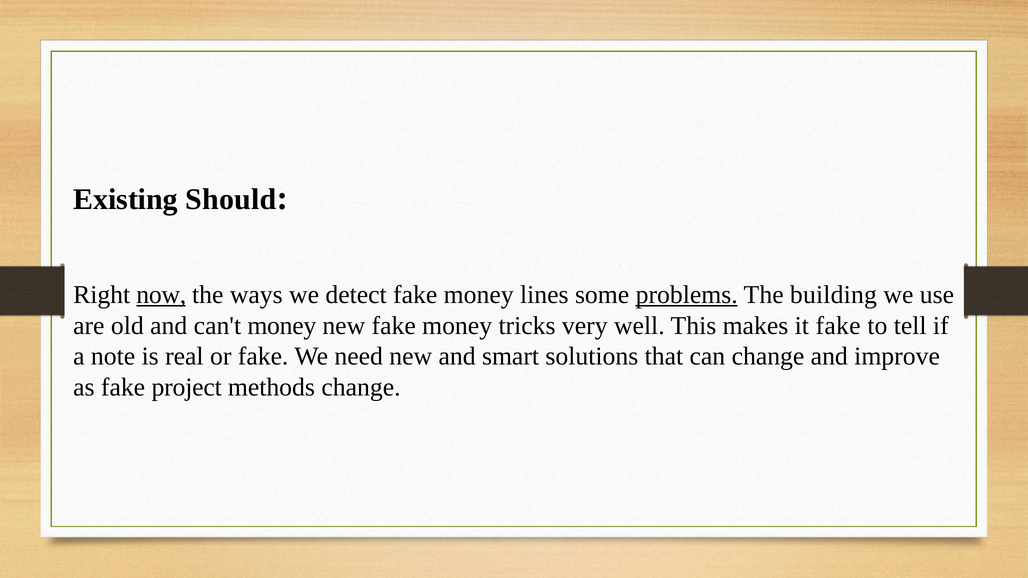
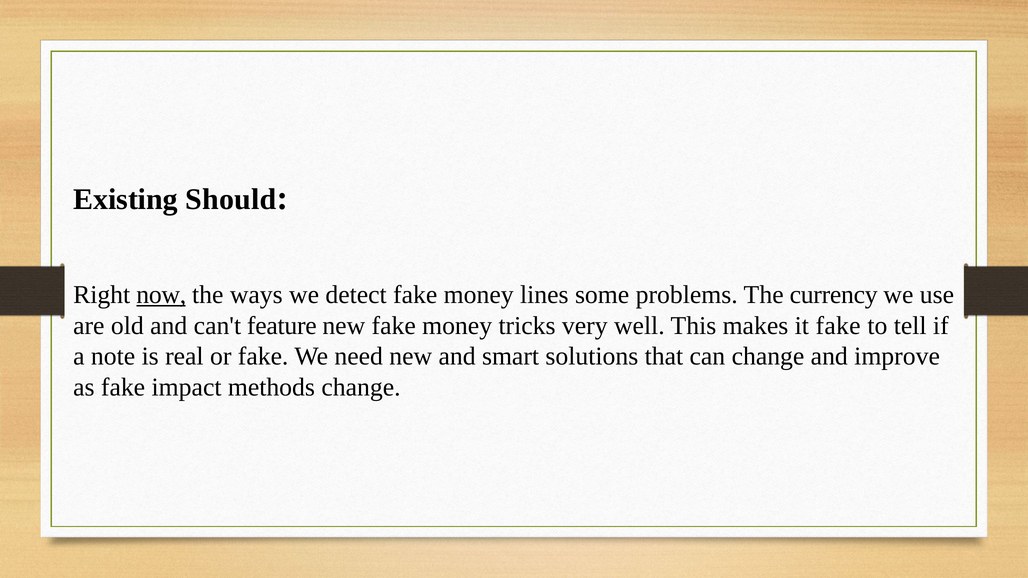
problems underline: present -> none
building: building -> currency
can't money: money -> feature
project: project -> impact
